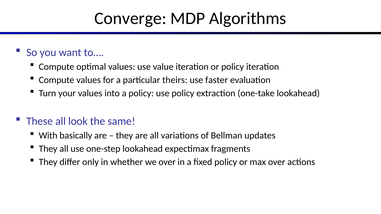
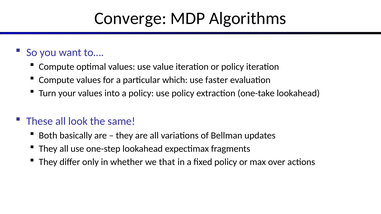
theirs: theirs -> which
With: With -> Both
we over: over -> that
